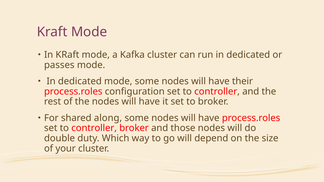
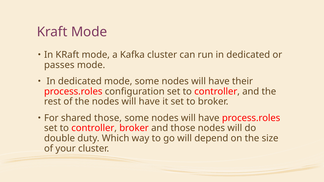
shared along: along -> those
